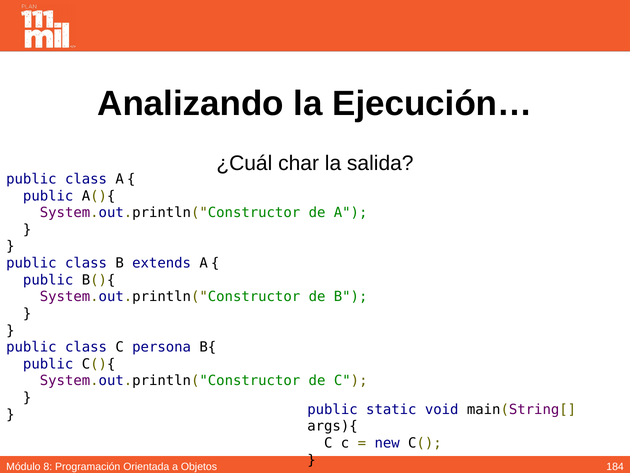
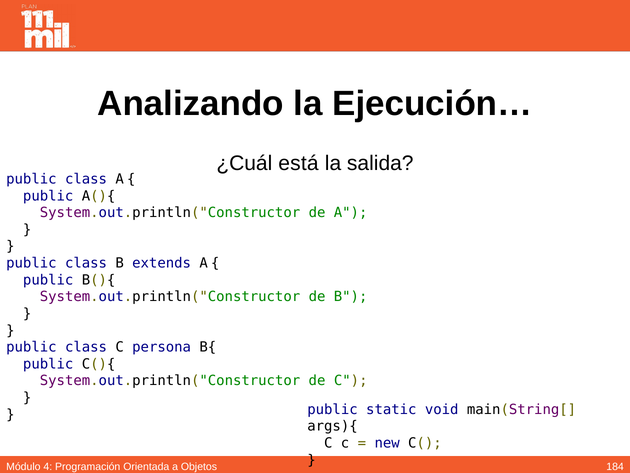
char: char -> está
8: 8 -> 4
